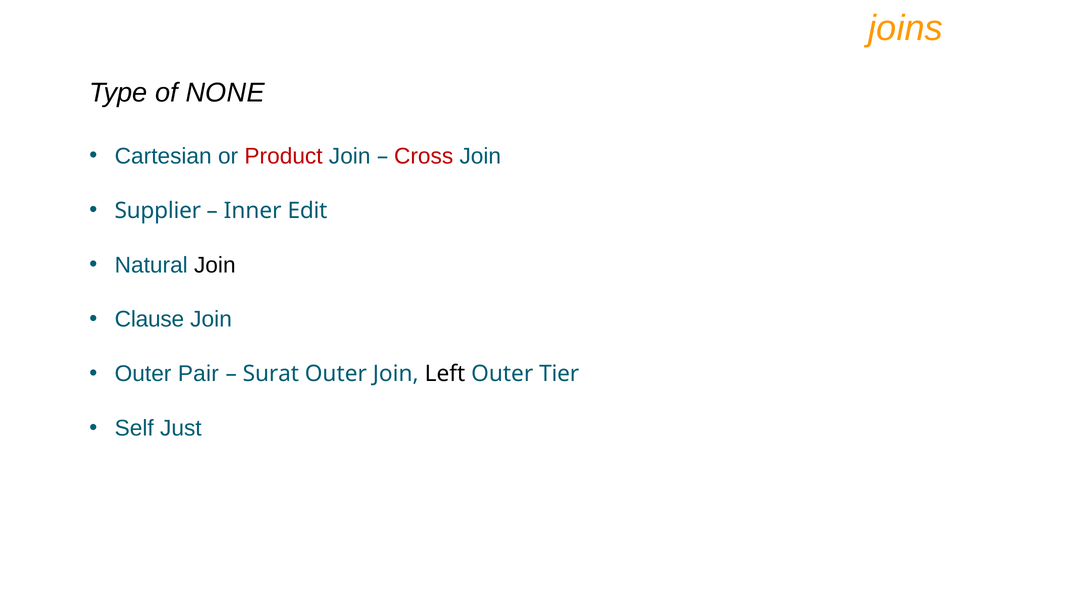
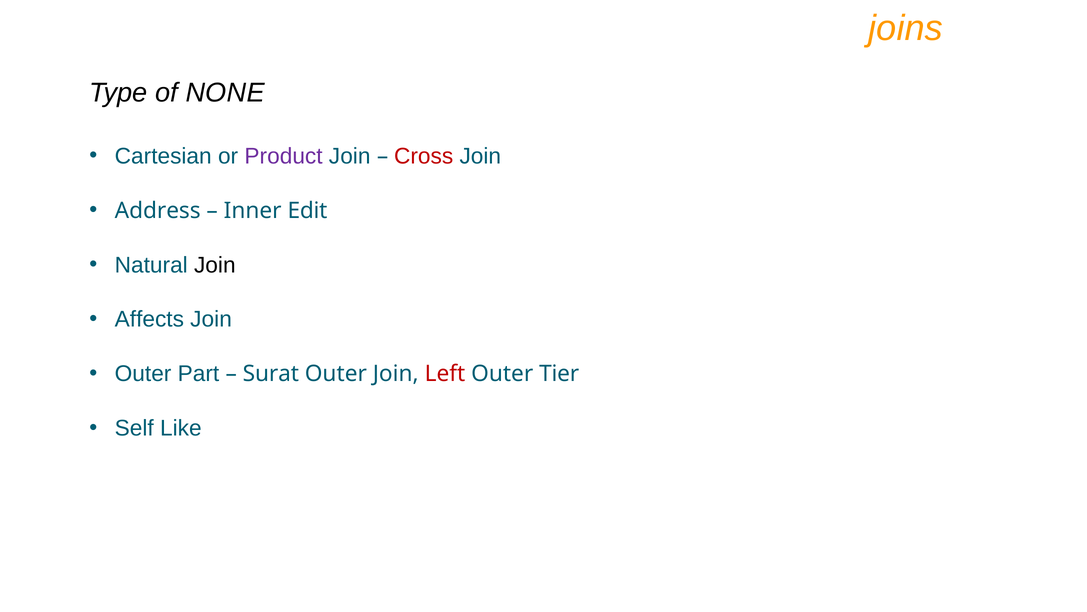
Product colour: red -> purple
Supplier: Supplier -> Address
Clause: Clause -> Affects
Pair: Pair -> Part
Left colour: black -> red
Just: Just -> Like
